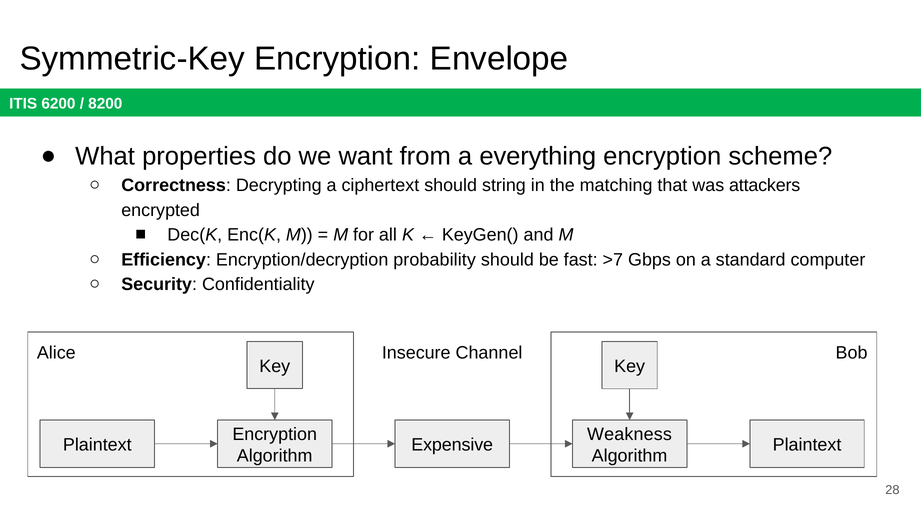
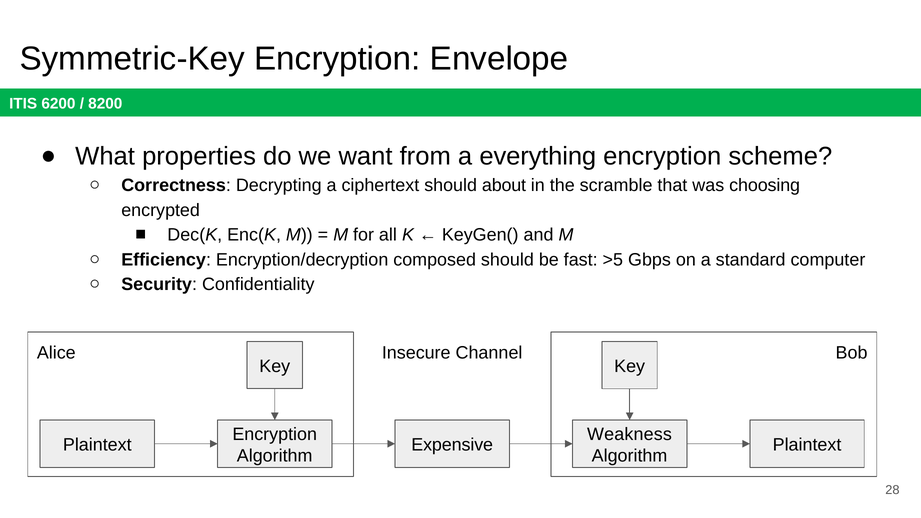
string: string -> about
matching: matching -> scramble
attackers: attackers -> choosing
probability: probability -> composed
>7: >7 -> >5
